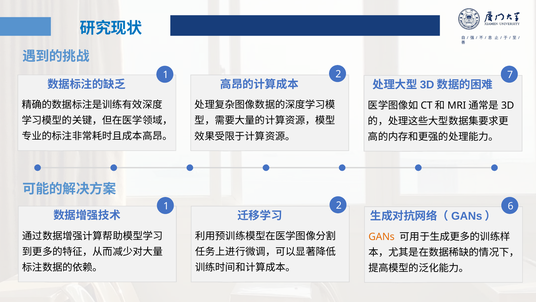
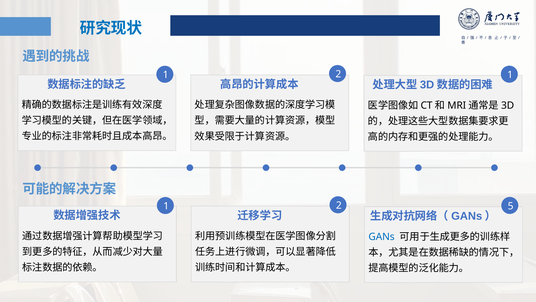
2 7: 7 -> 1
6: 6 -> 5
GANs colour: orange -> blue
